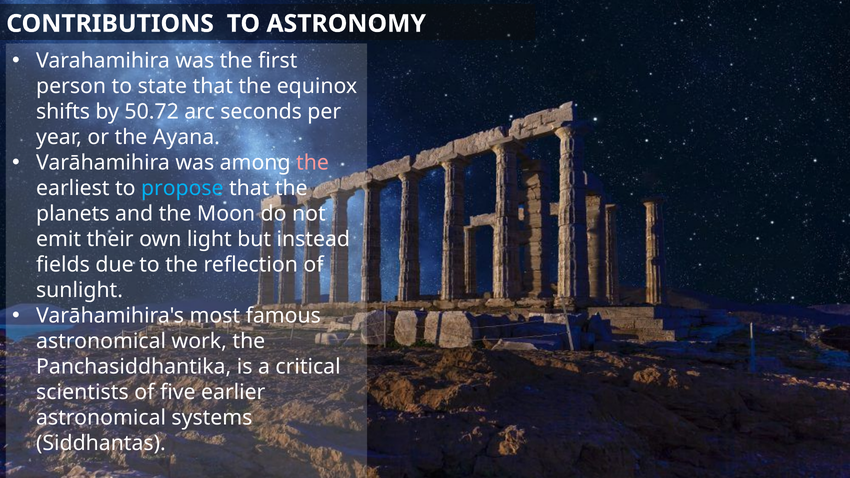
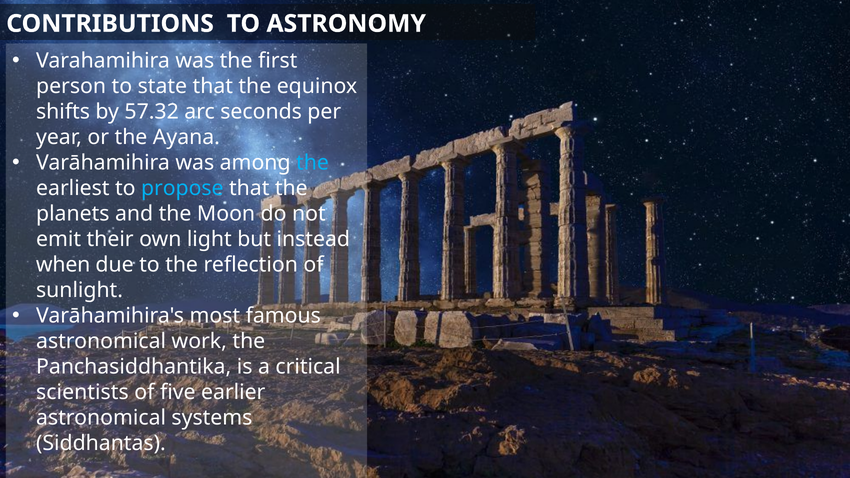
50.72: 50.72 -> 57.32
the at (313, 163) colour: pink -> light blue
fields: fields -> when
